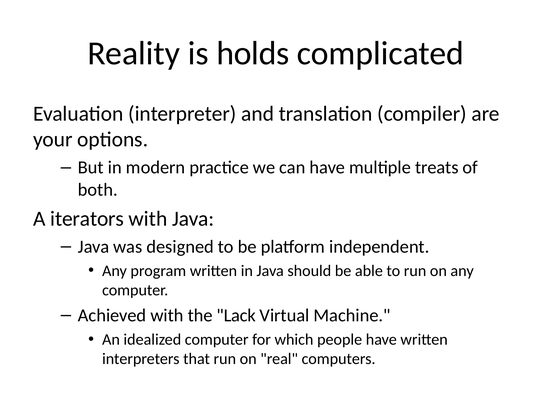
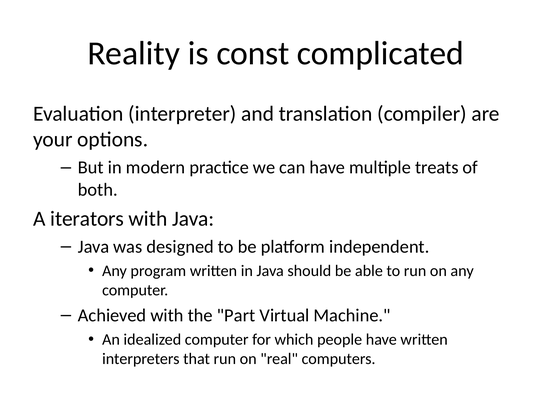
holds: holds -> const
Lack: Lack -> Part
